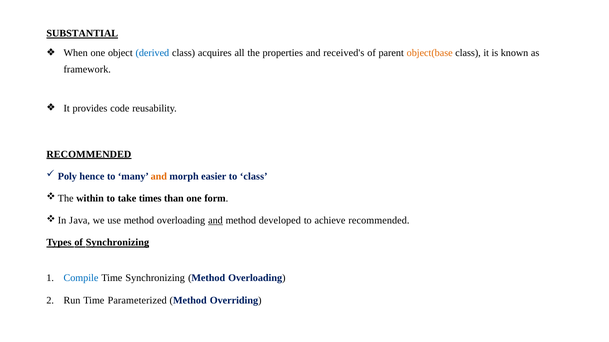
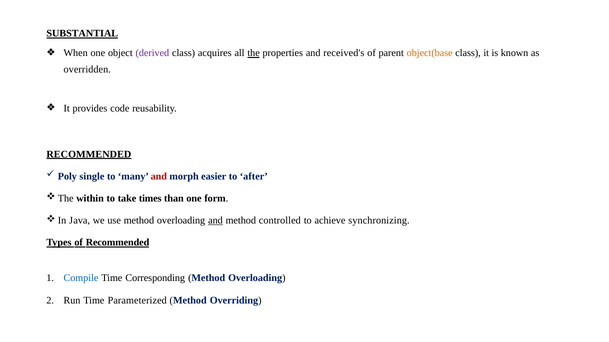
derived colour: blue -> purple
the underline: none -> present
framework: framework -> overridden
hence: hence -> single
and at (159, 177) colour: orange -> red
to class: class -> after
developed: developed -> controlled
achieve recommended: recommended -> synchronizing
of Synchronizing: Synchronizing -> Recommended
Time Synchronizing: Synchronizing -> Corresponding
